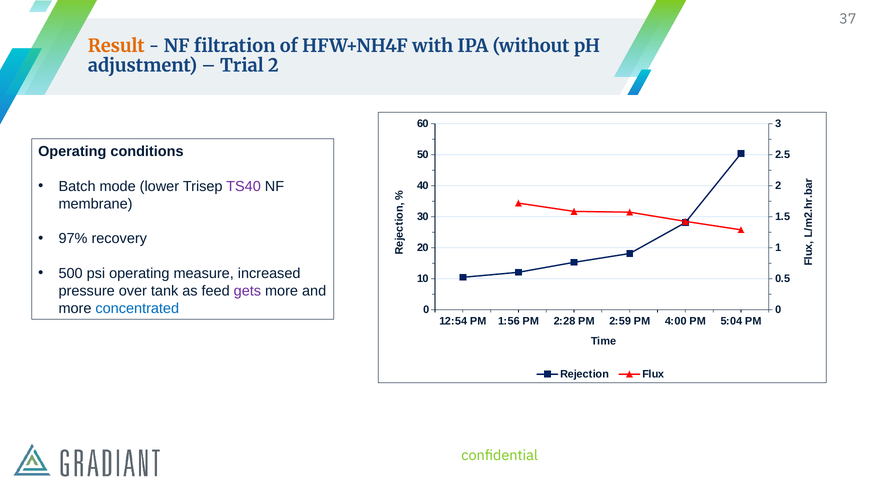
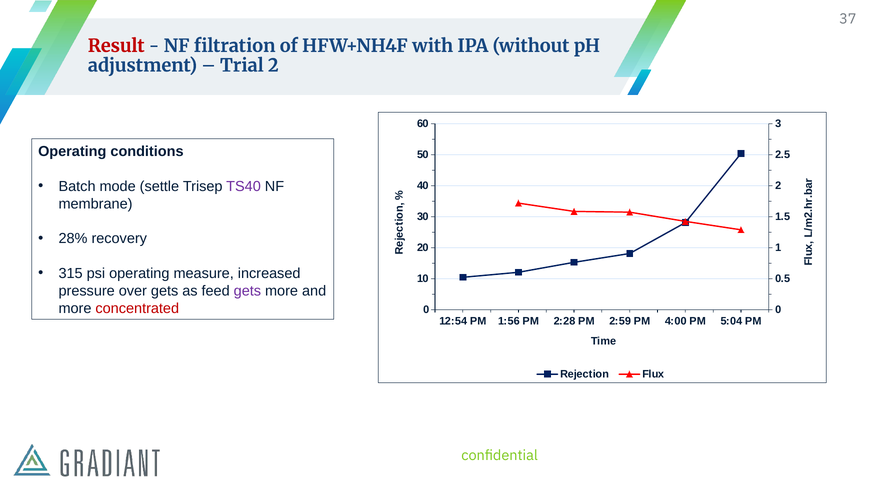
Result colour: orange -> red
lower: lower -> settle
97%: 97% -> 28%
500: 500 -> 315
over tank: tank -> gets
concentrated colour: blue -> red
